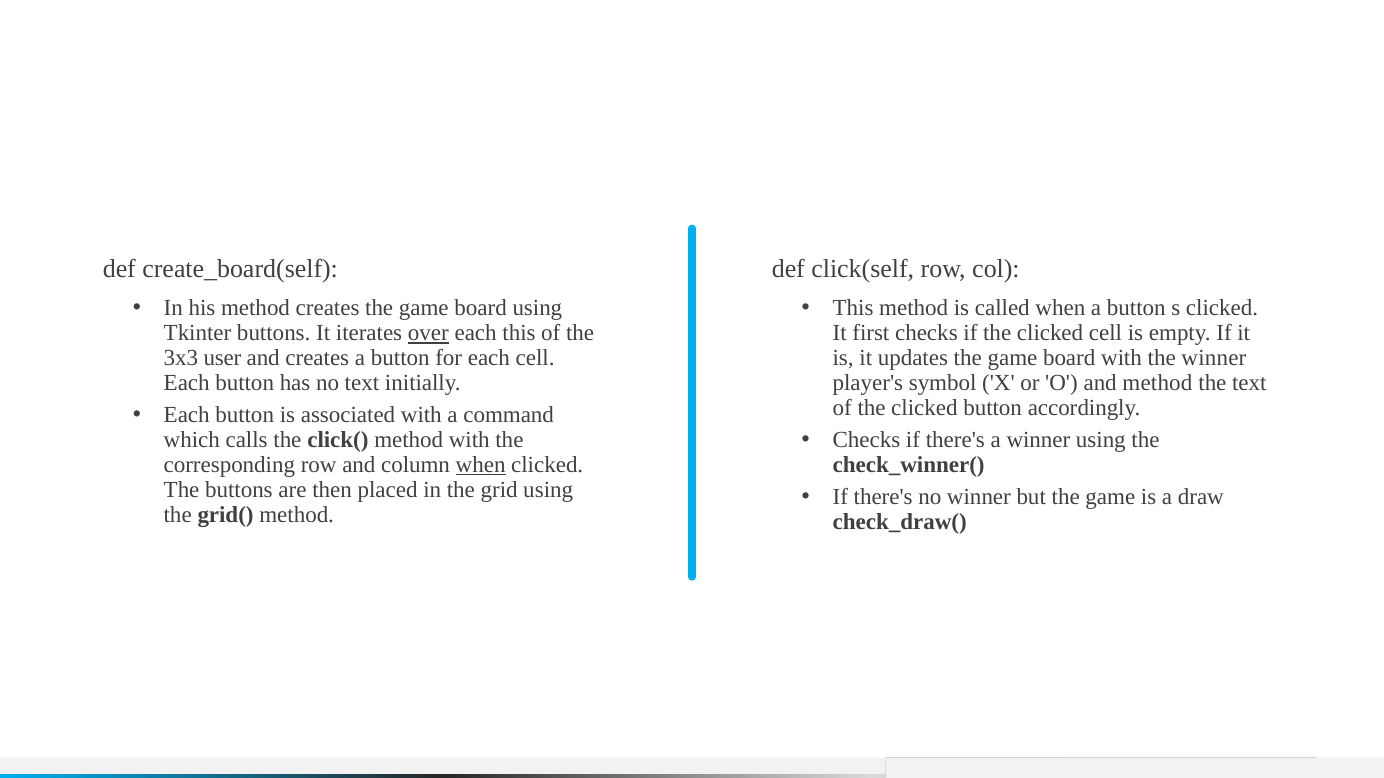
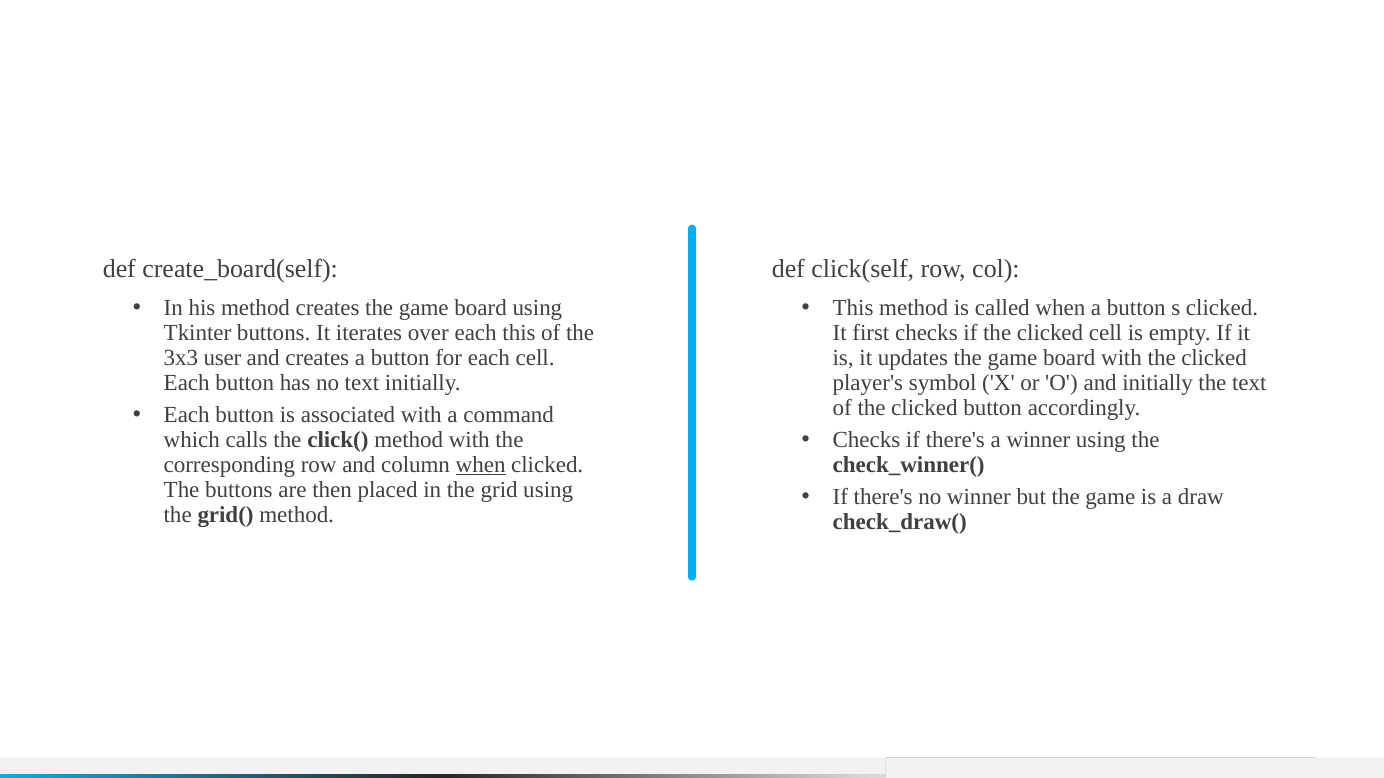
over underline: present -> none
with the winner: winner -> clicked
and method: method -> initially
